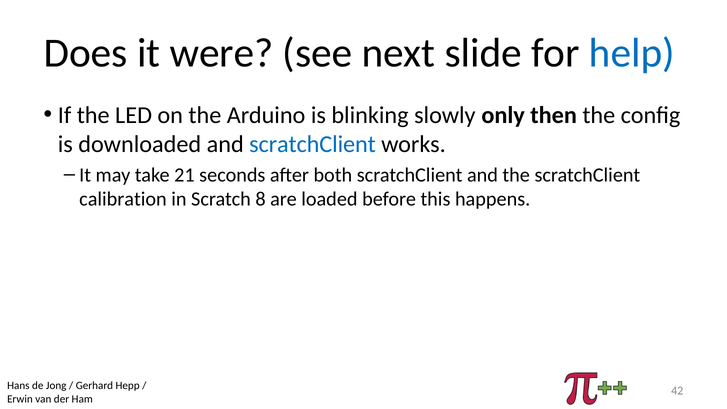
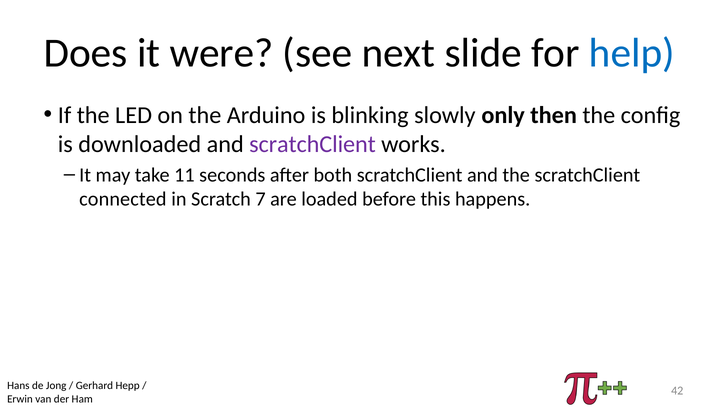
scratchClient at (313, 144) colour: blue -> purple
21: 21 -> 11
calibration: calibration -> connected
8: 8 -> 7
